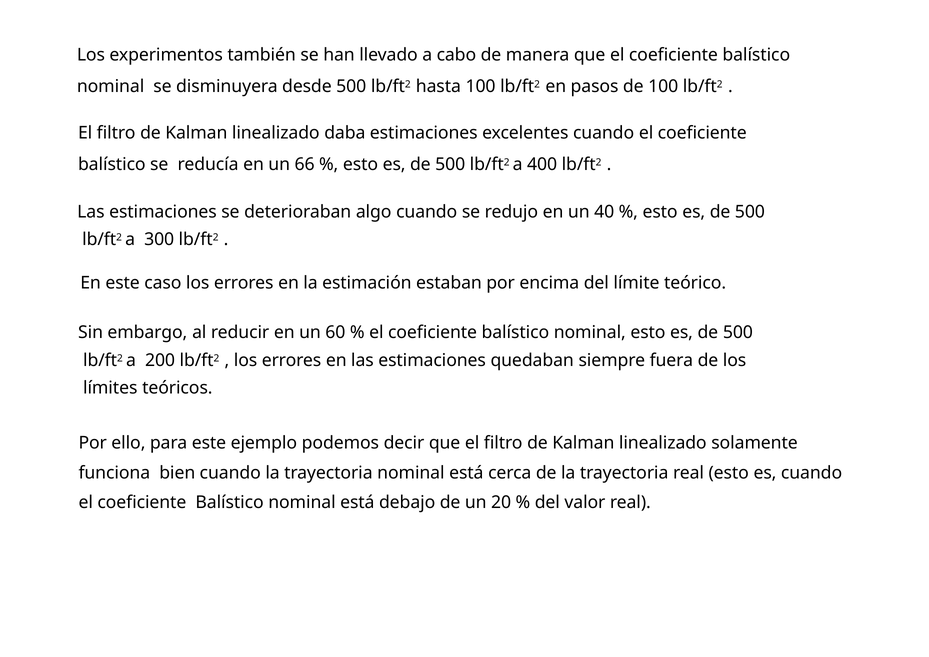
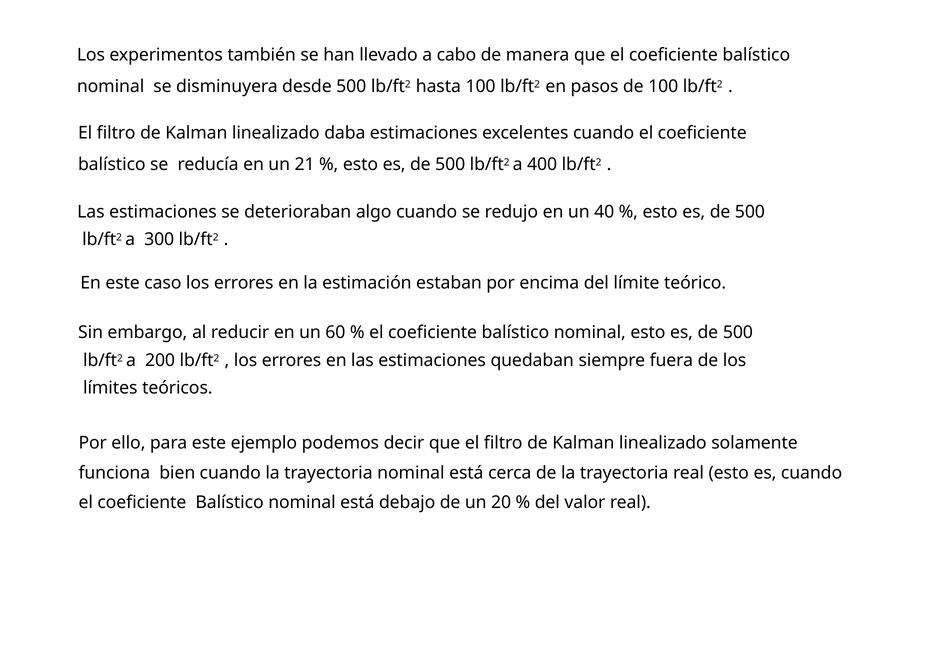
66: 66 -> 21
